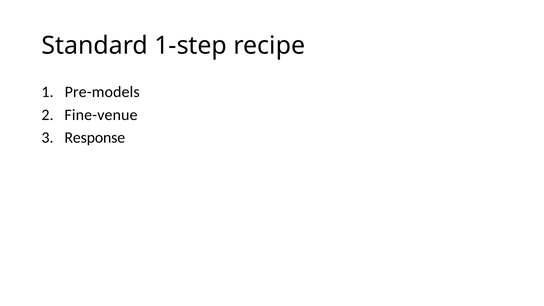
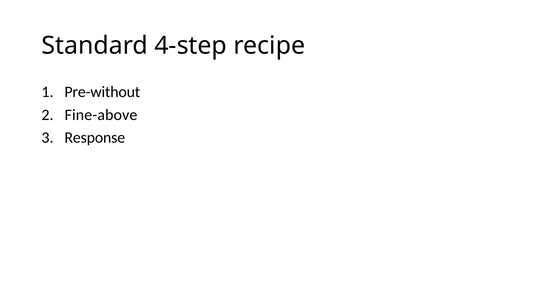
1-step: 1-step -> 4-step
Pre-models: Pre-models -> Pre-without
Fine-venue: Fine-venue -> Fine-above
